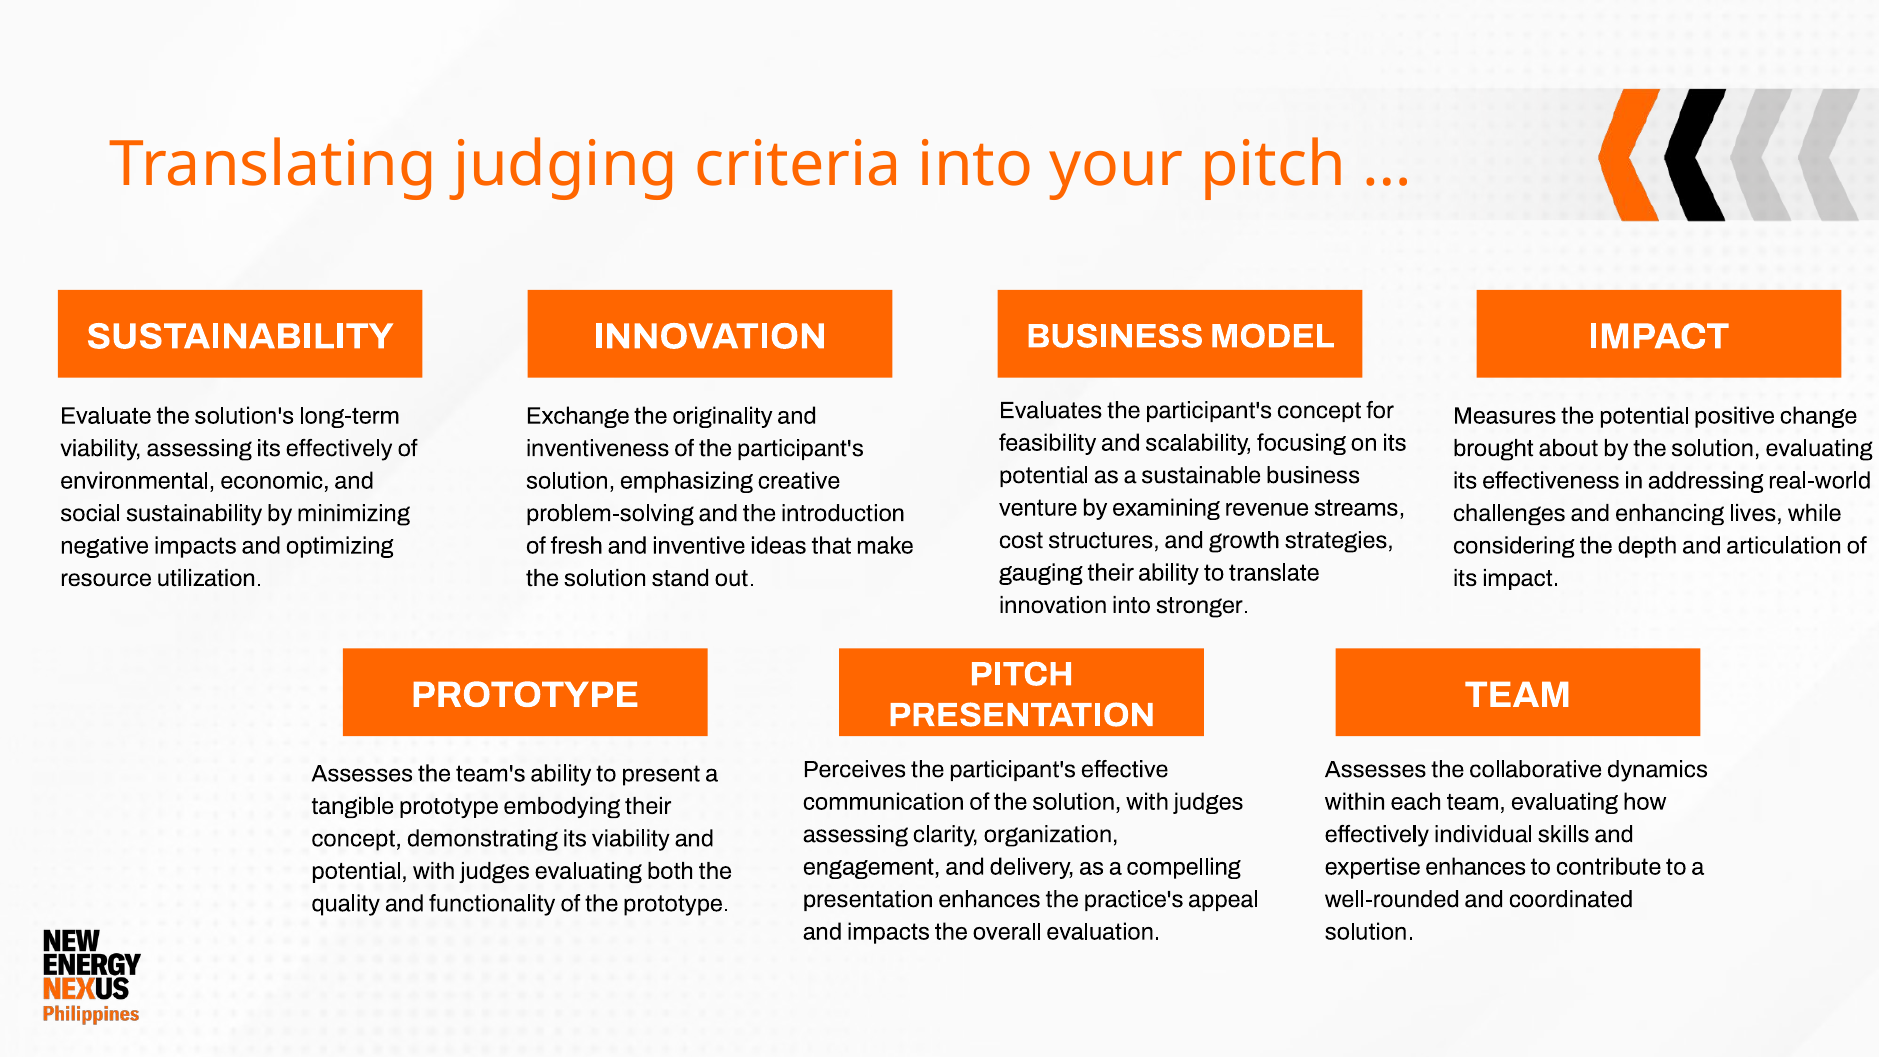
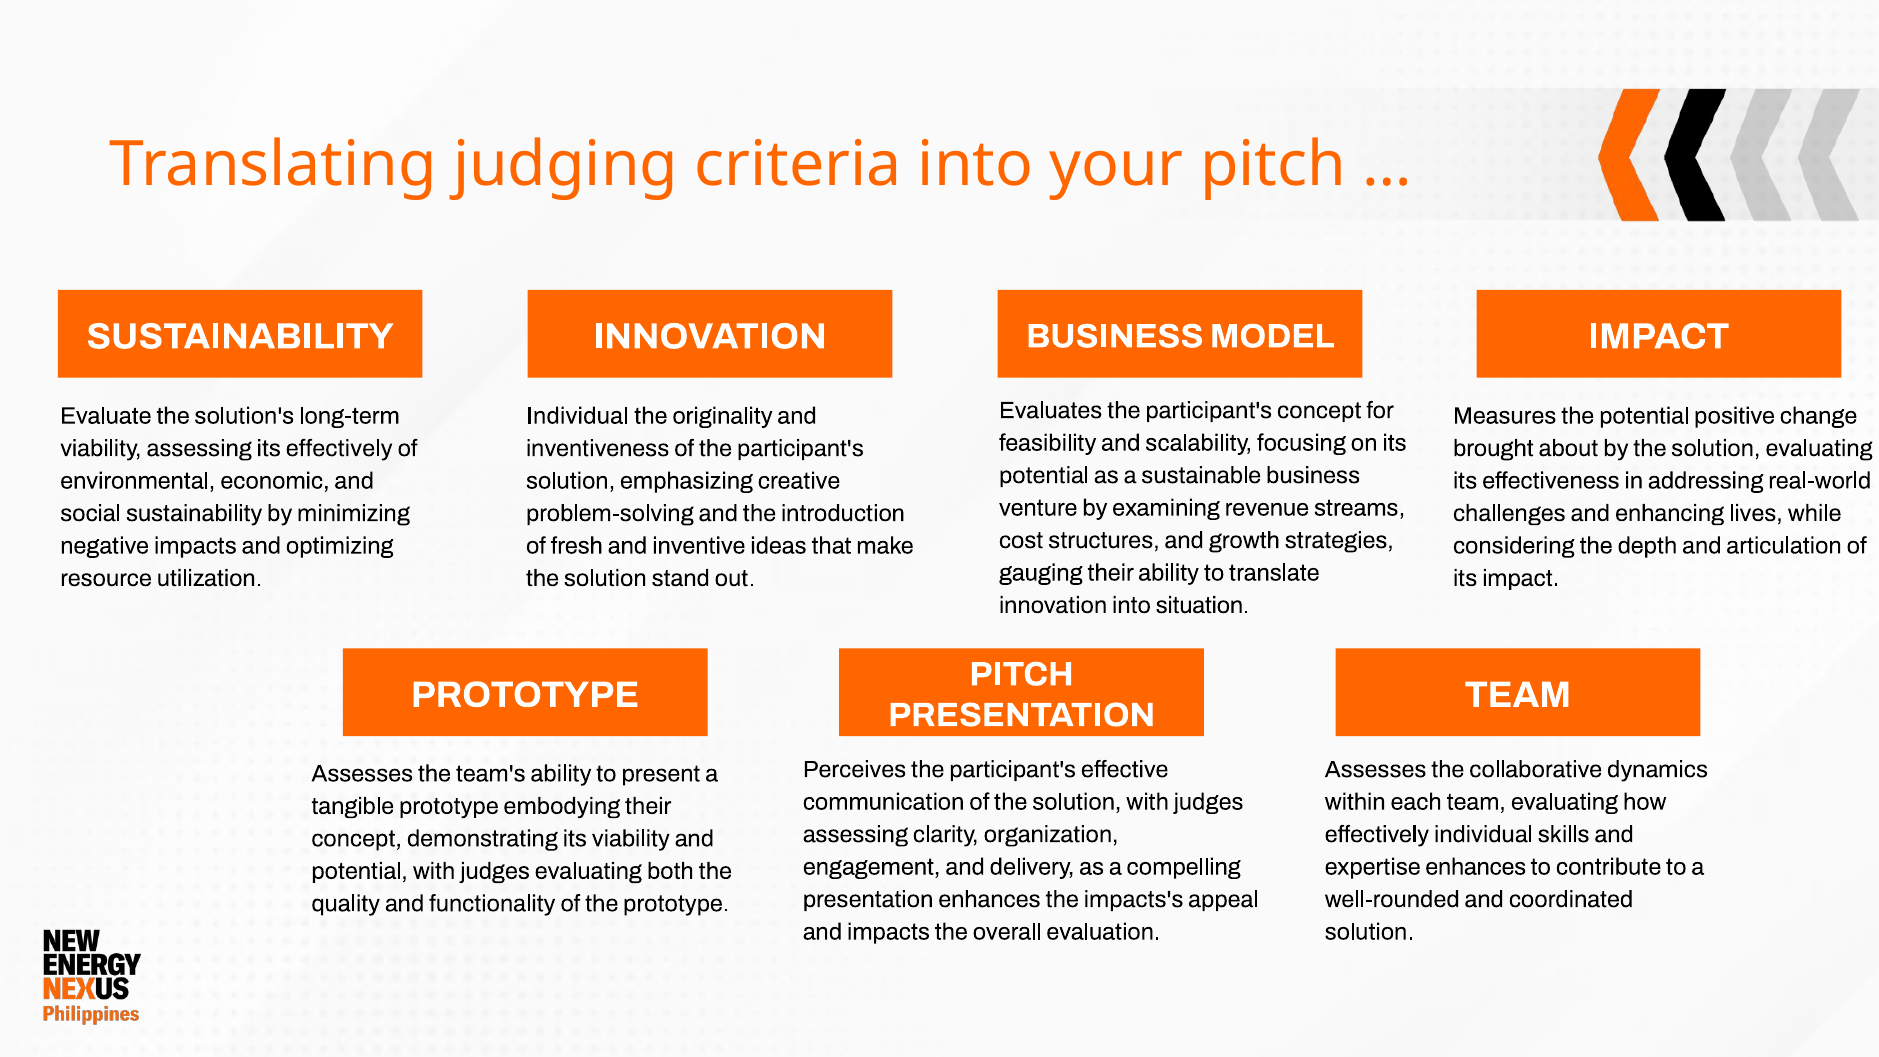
Exchange at (578, 416): Exchange -> Individual
stronger: stronger -> situation
practice's: practice's -> impacts's
